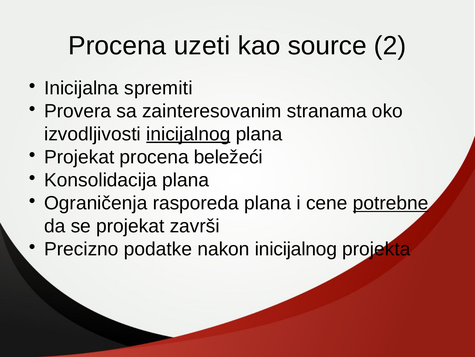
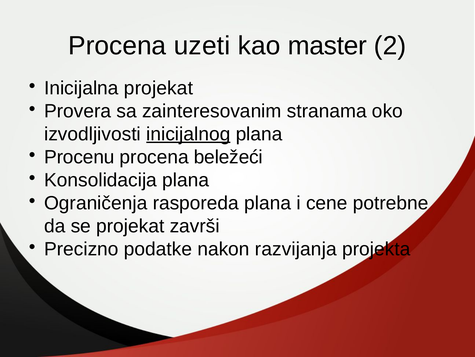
source: source -> master
Inicijalna spremiti: spremiti -> projekat
Projekat at (79, 157): Projekat -> Procenu
potrebne underline: present -> none
nakon inicijalnog: inicijalnog -> razvijanja
